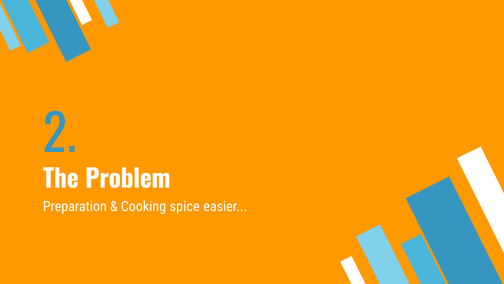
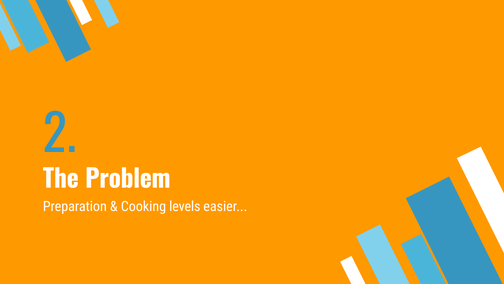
spice: spice -> levels
